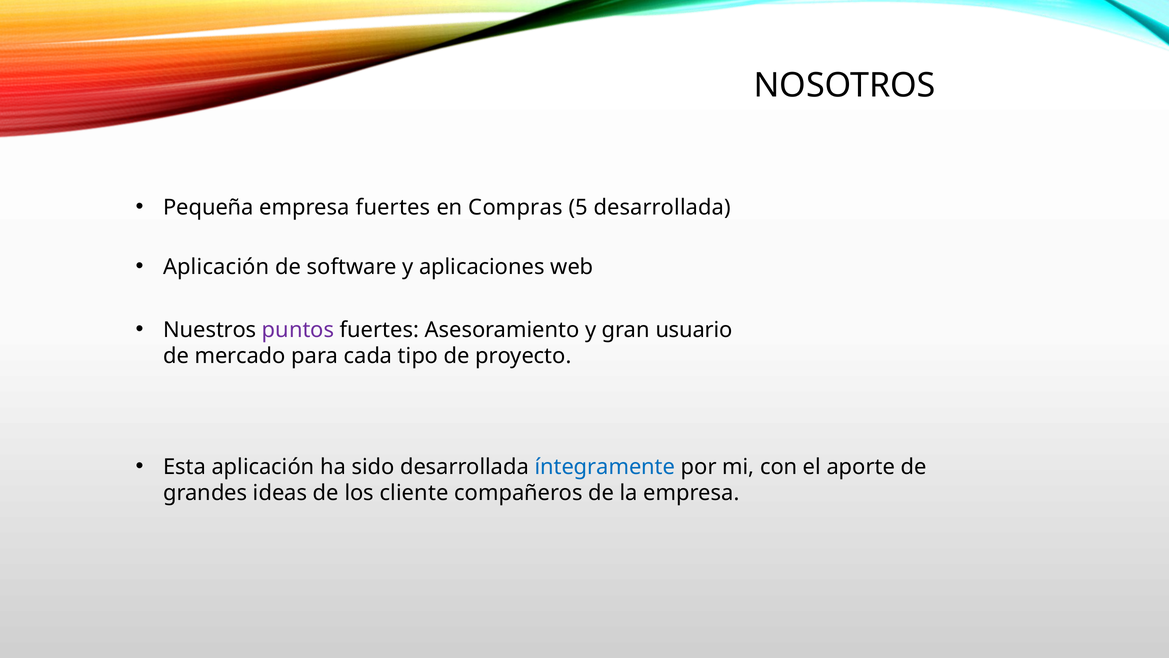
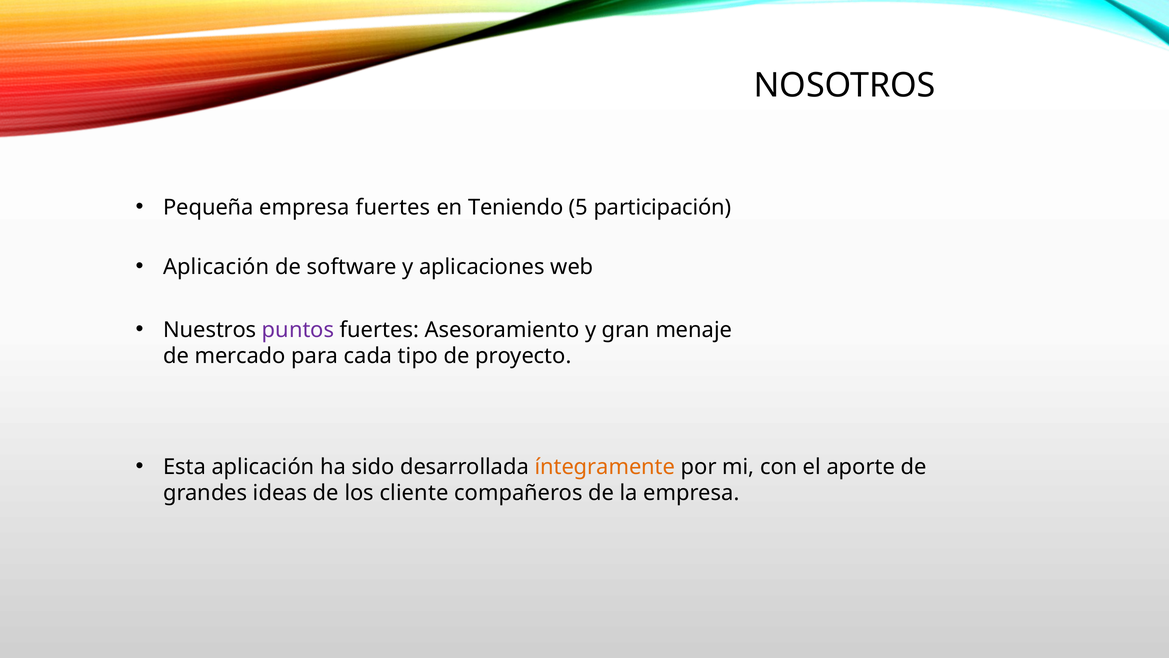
Compras: Compras -> Teniendo
5 desarrollada: desarrollada -> participación
usuario: usuario -> menaje
íntegramente colour: blue -> orange
